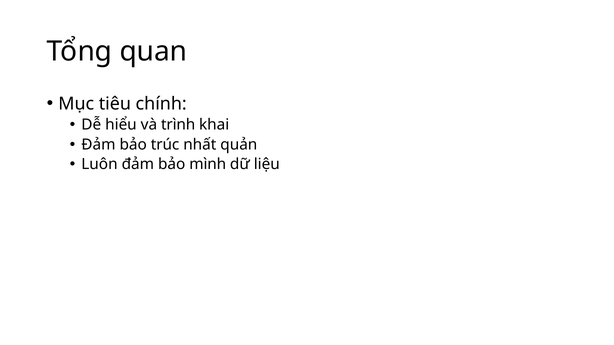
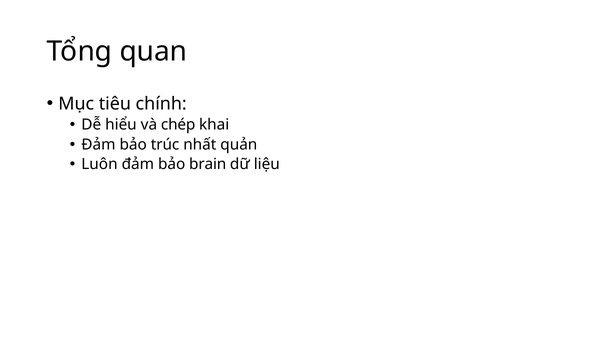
trình: trình -> chép
mình: mình -> brain
